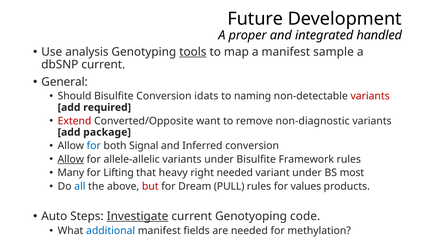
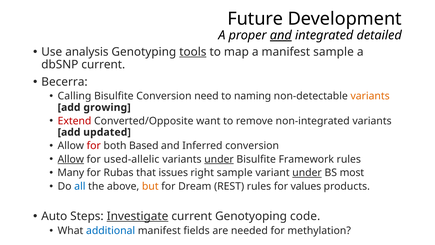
and at (281, 35) underline: none -> present
handled: handled -> detailed
General: General -> Becerra
Should: Should -> Calling
idats: idats -> need
variants at (370, 96) colour: red -> orange
required: required -> growing
non-diagnostic: non-diagnostic -> non-integrated
package: package -> updated
for at (94, 146) colour: blue -> red
Signal: Signal -> Based
allele-allelic: allele-allelic -> used-allelic
under at (219, 159) underline: none -> present
Lifting: Lifting -> Rubas
heavy: heavy -> issues
right needed: needed -> sample
under at (307, 173) underline: none -> present
but colour: red -> orange
PULL: PULL -> REST
